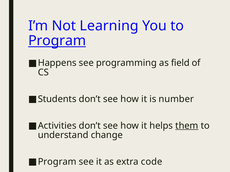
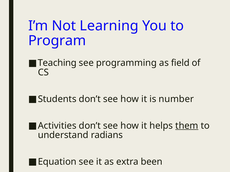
Program at (57, 41) underline: present -> none
Happens: Happens -> Teaching
change: change -> radians
Program at (57, 162): Program -> Equation
code: code -> been
